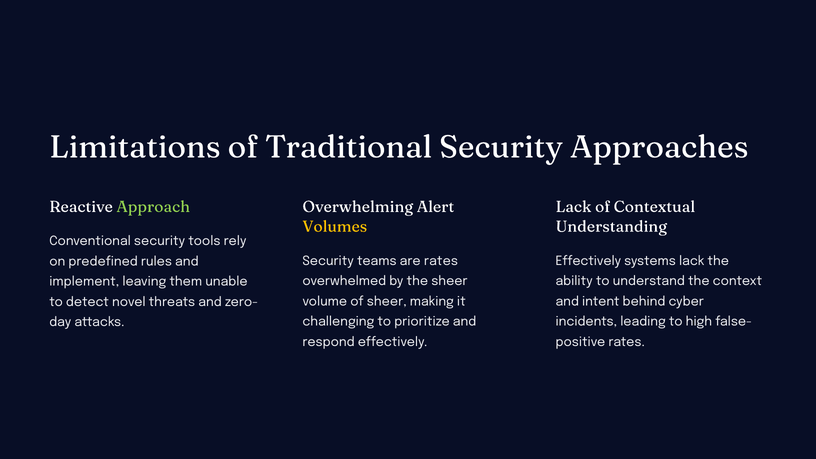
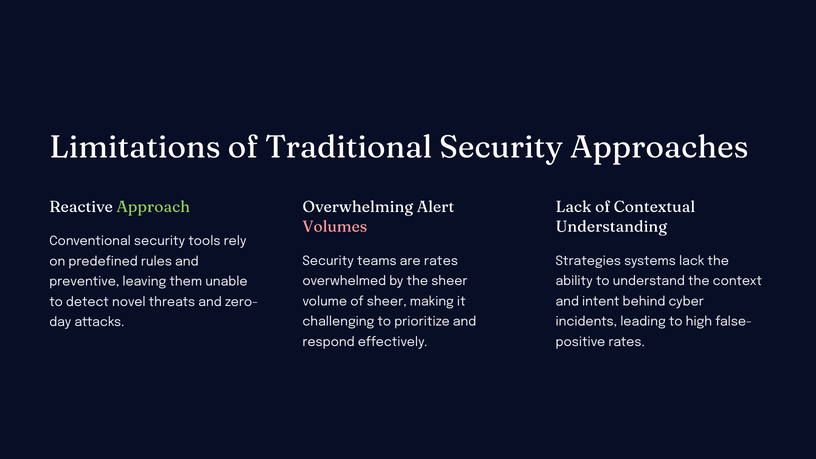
Volumes colour: yellow -> pink
Effectively at (588, 261): Effectively -> Strategies
implement: implement -> preventive
